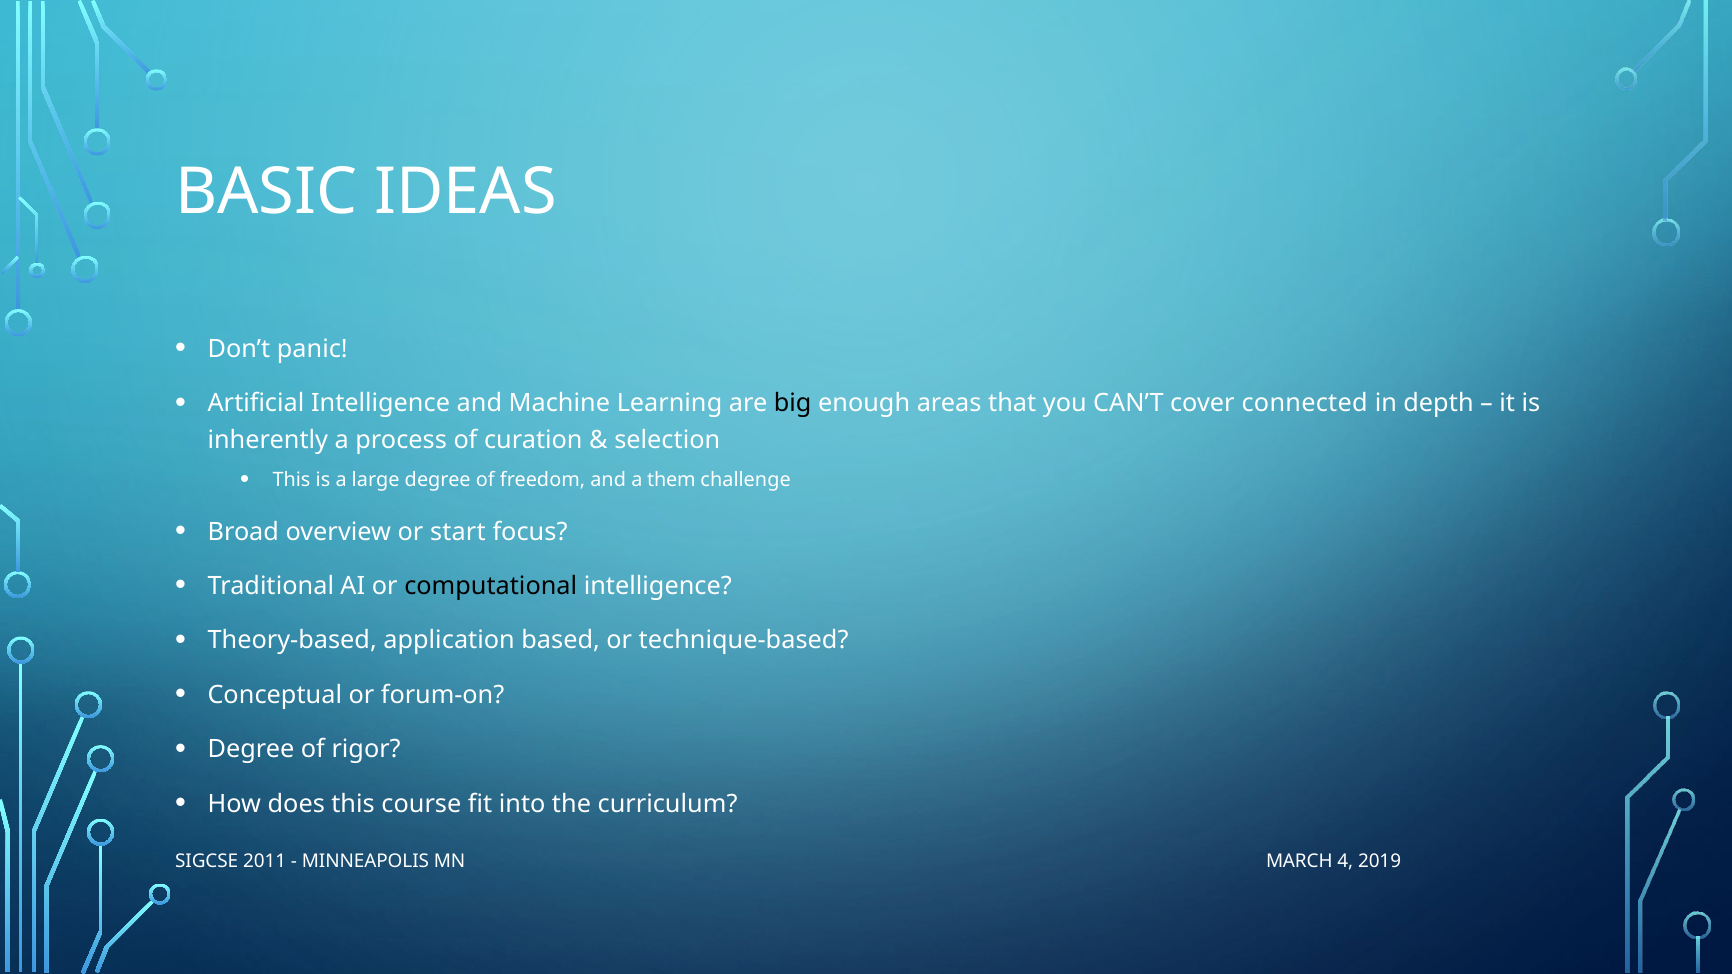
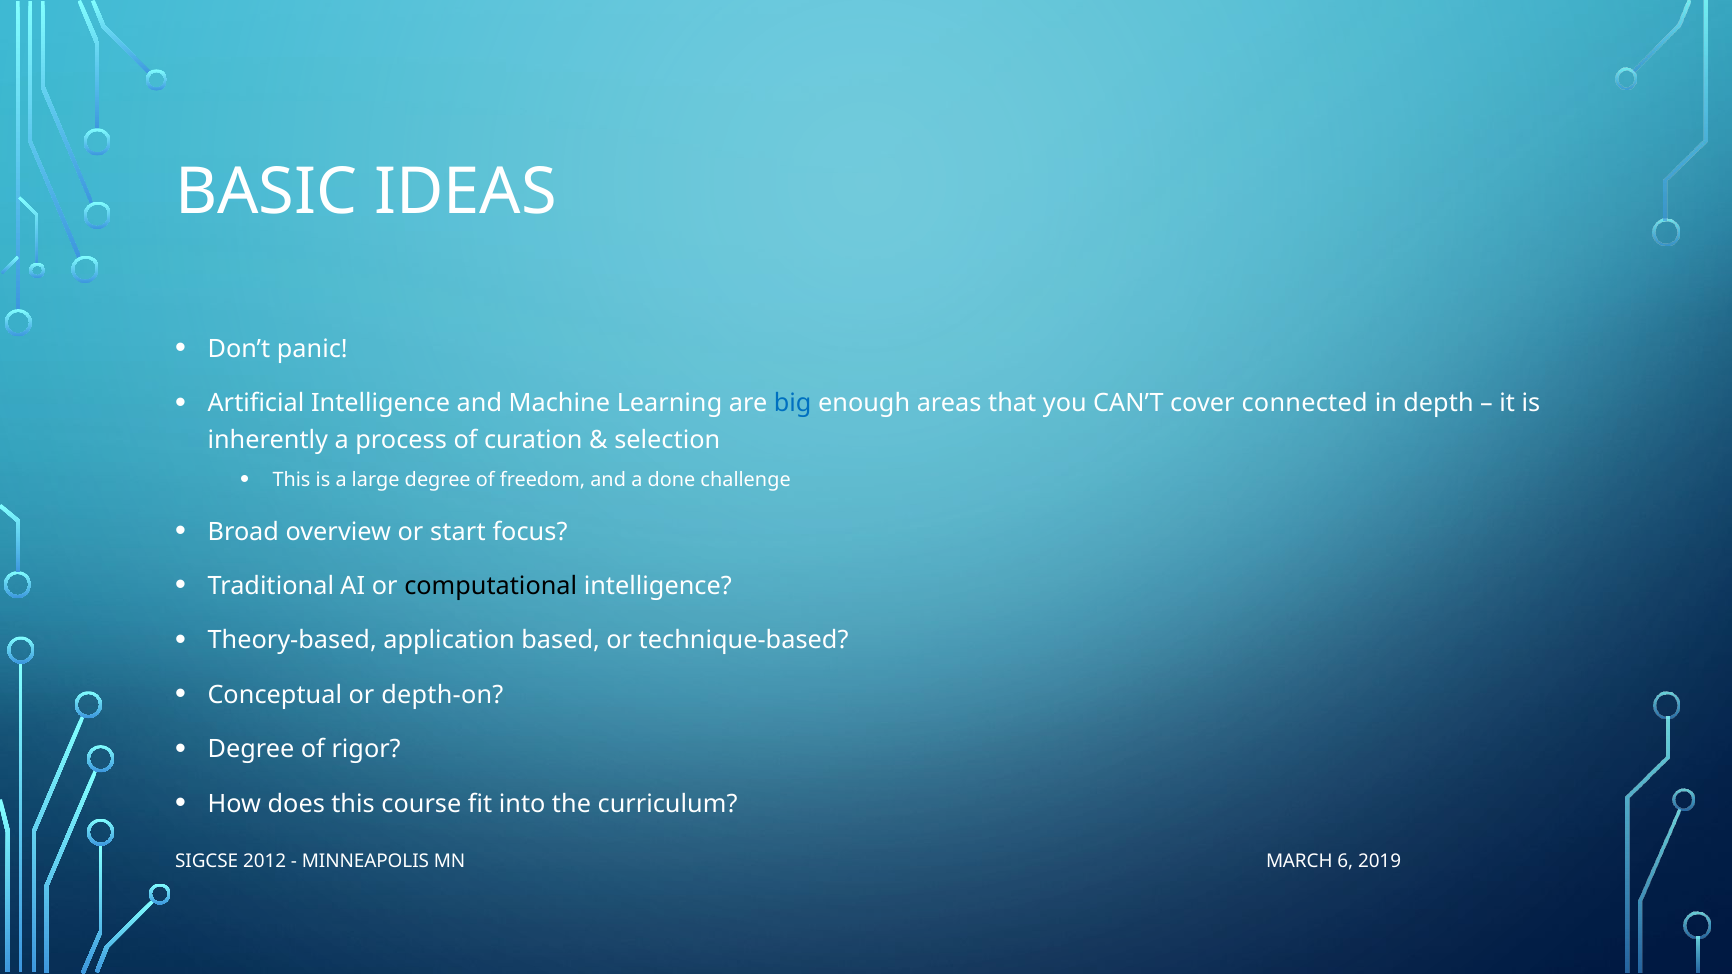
big colour: black -> blue
them: them -> done
forum-on: forum-on -> depth-on
2011: 2011 -> 2012
4: 4 -> 6
